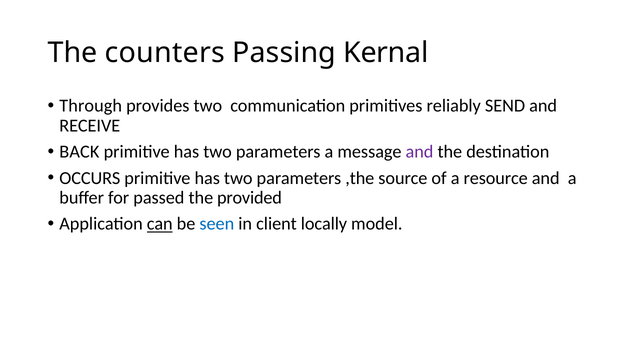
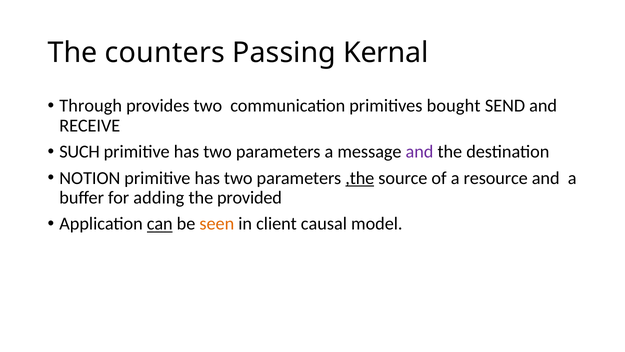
reliably: reliably -> bought
BACK: BACK -> SUCH
OCCURS: OCCURS -> NOTION
,the underline: none -> present
passed: passed -> adding
seen colour: blue -> orange
locally: locally -> causal
